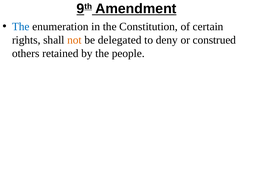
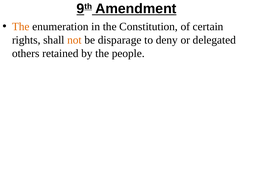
The at (21, 27) colour: blue -> orange
delegated: delegated -> disparage
construed: construed -> delegated
